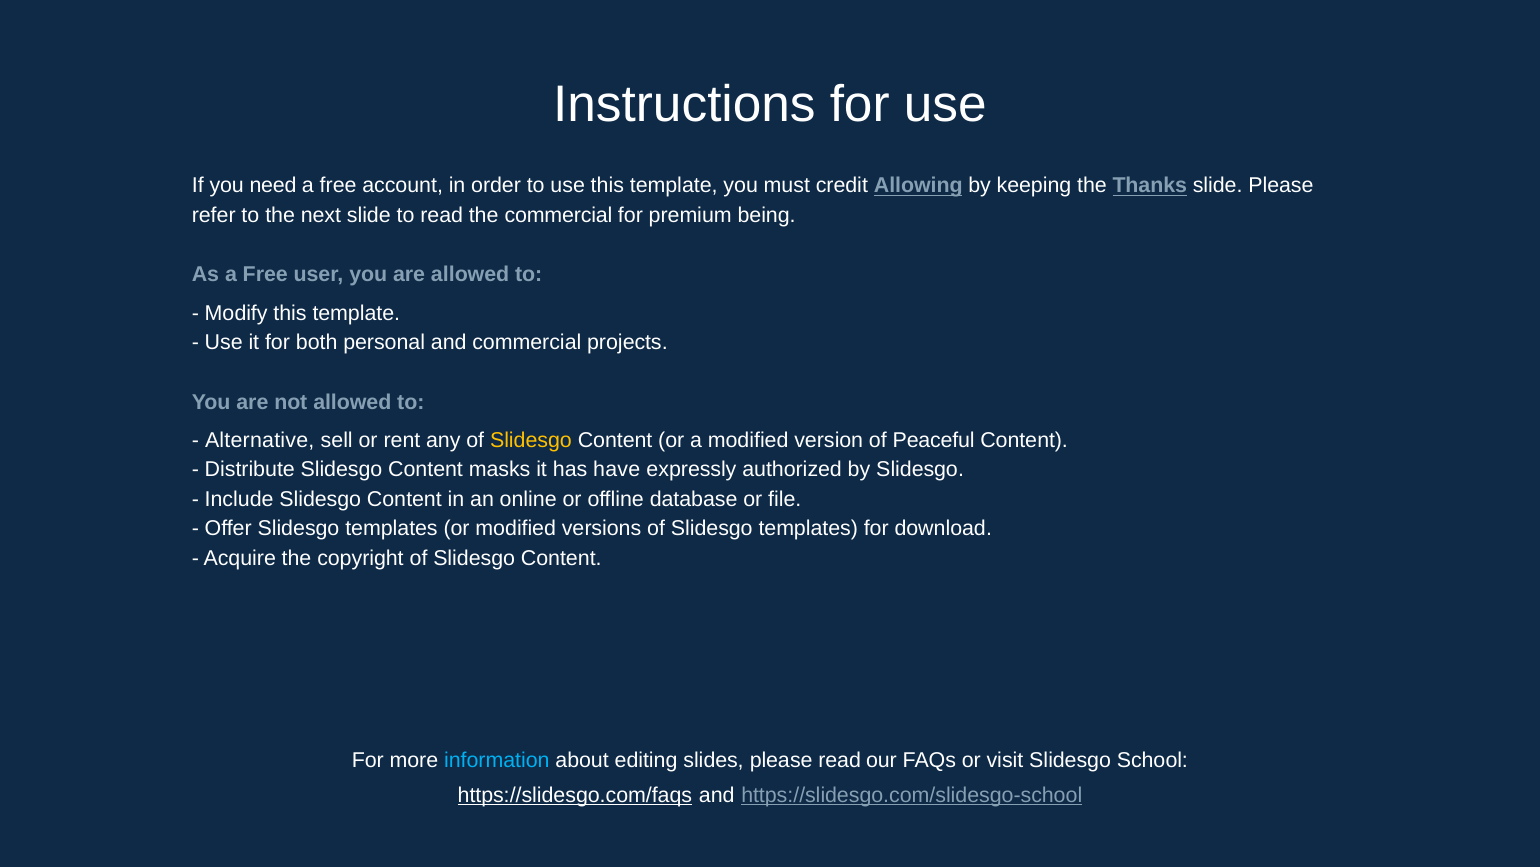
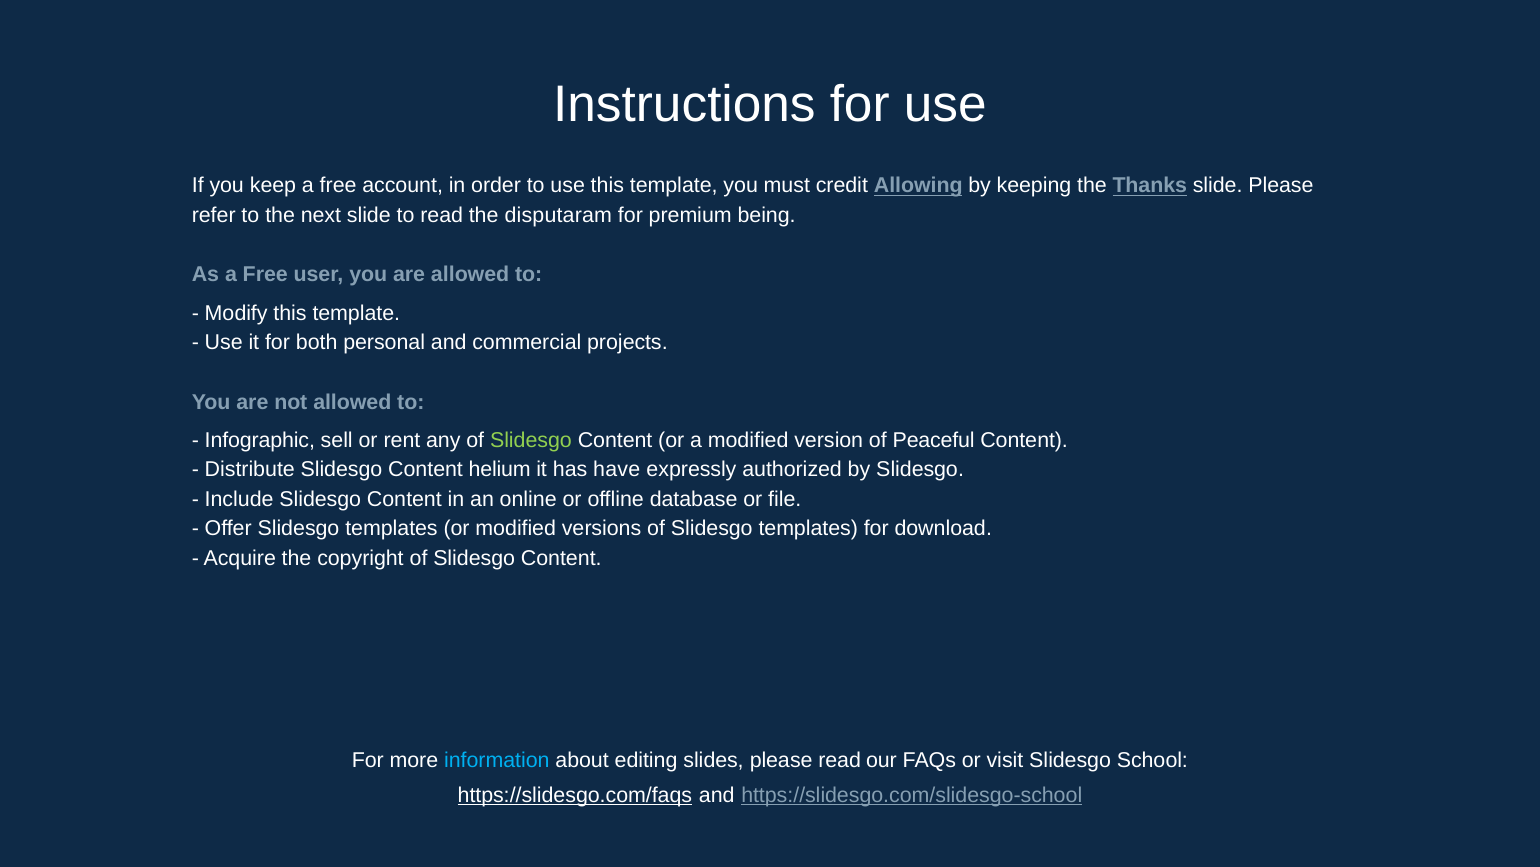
need: need -> keep
the commercial: commercial -> disputaram
Alternative: Alternative -> Infographic
Slidesgo at (531, 440) colour: yellow -> light green
masks: masks -> helium
